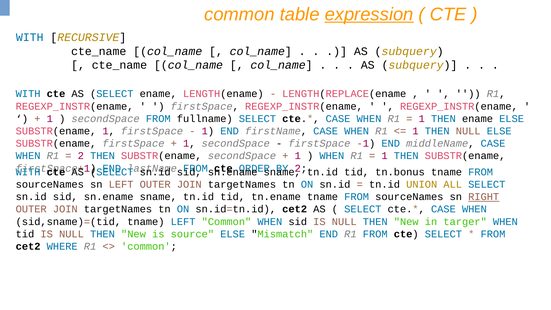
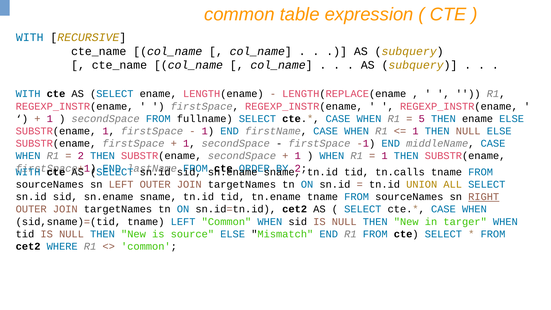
expression underline: present -> none
1 at (422, 119): 1 -> 5
tn.bonus: tn.bonus -> tn.calls
